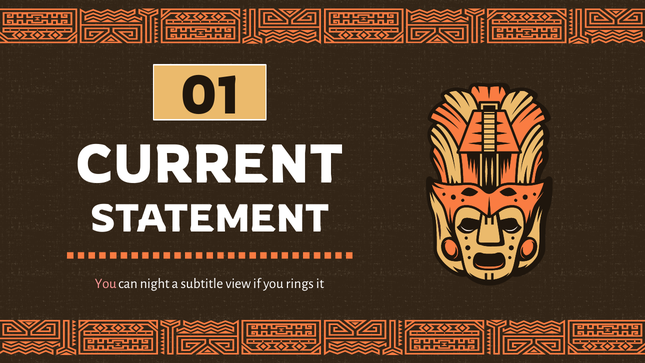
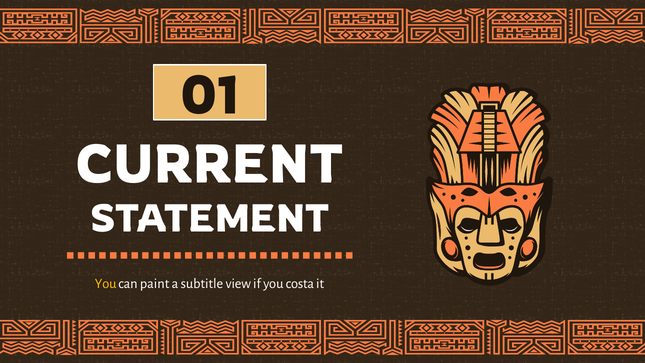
You at (106, 283) colour: pink -> yellow
night: night -> paint
rings: rings -> costa
